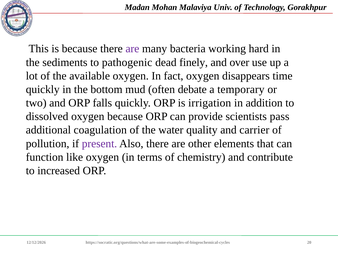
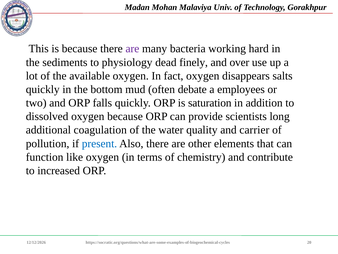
pathogenic: pathogenic -> physiology
time: time -> salts
temporary: temporary -> employees
irrigation: irrigation -> saturation
pass: pass -> long
present colour: purple -> blue
